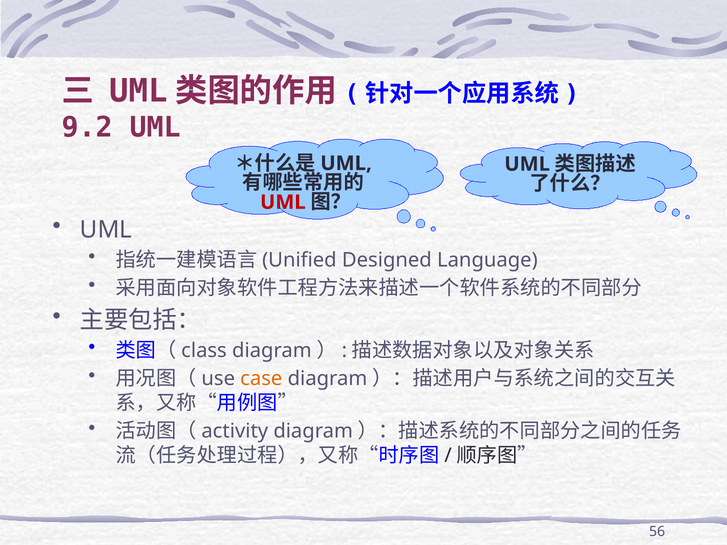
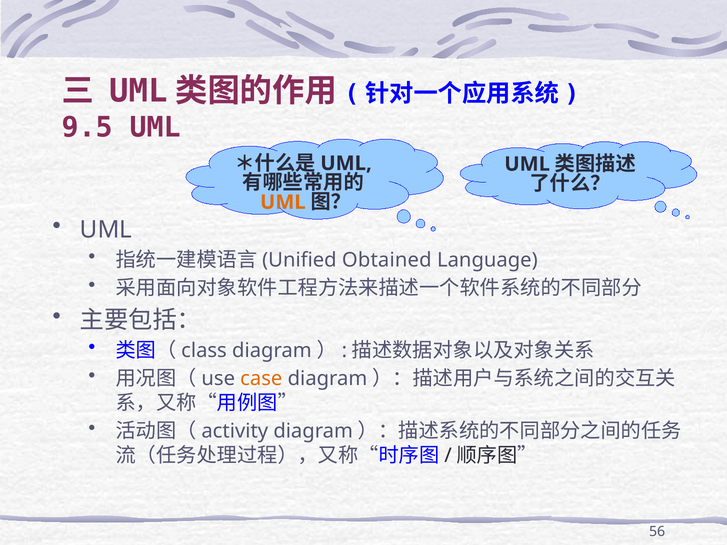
9.2: 9.2 -> 9.5
UML at (283, 202) colour: red -> orange
Designed: Designed -> Obtained
